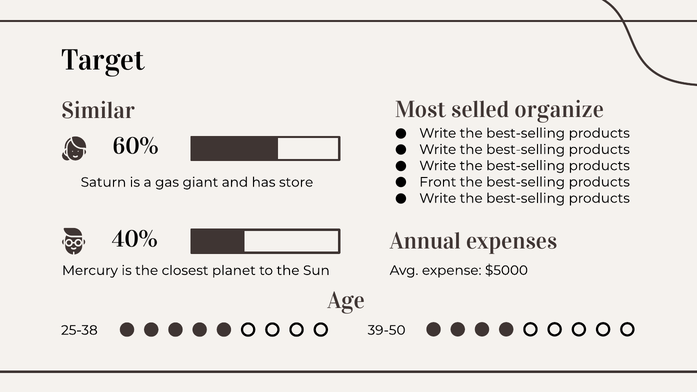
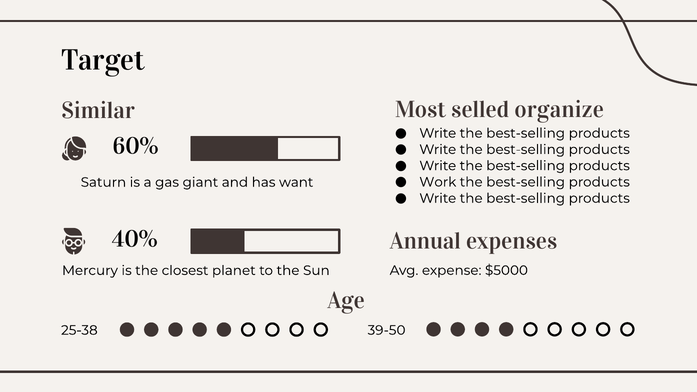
Front: Front -> Work
store: store -> want
